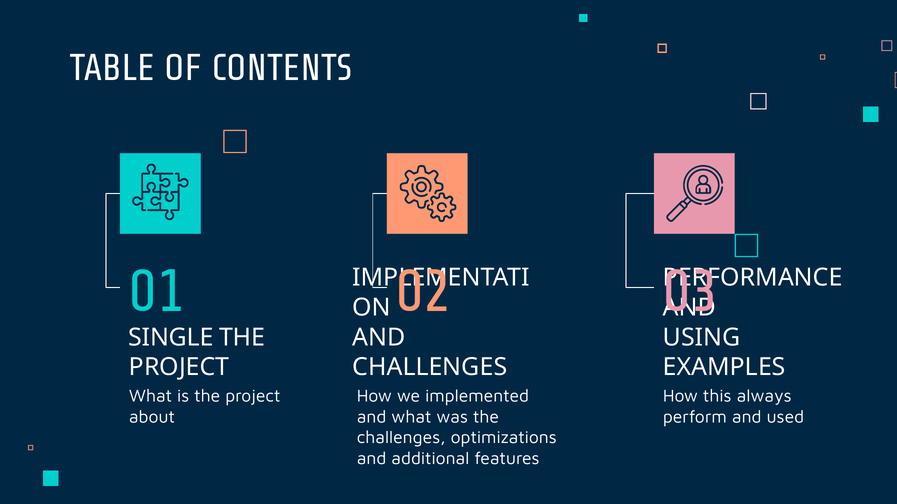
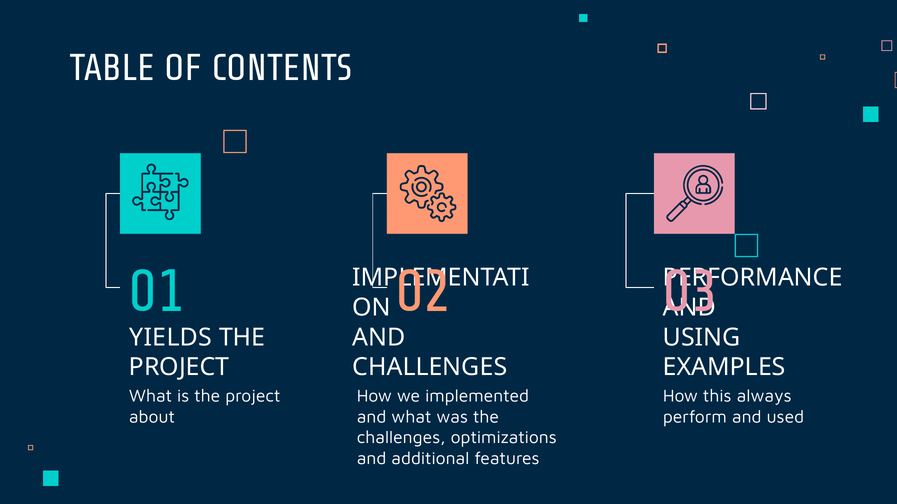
SINGLE: SINGLE -> YIELDS
